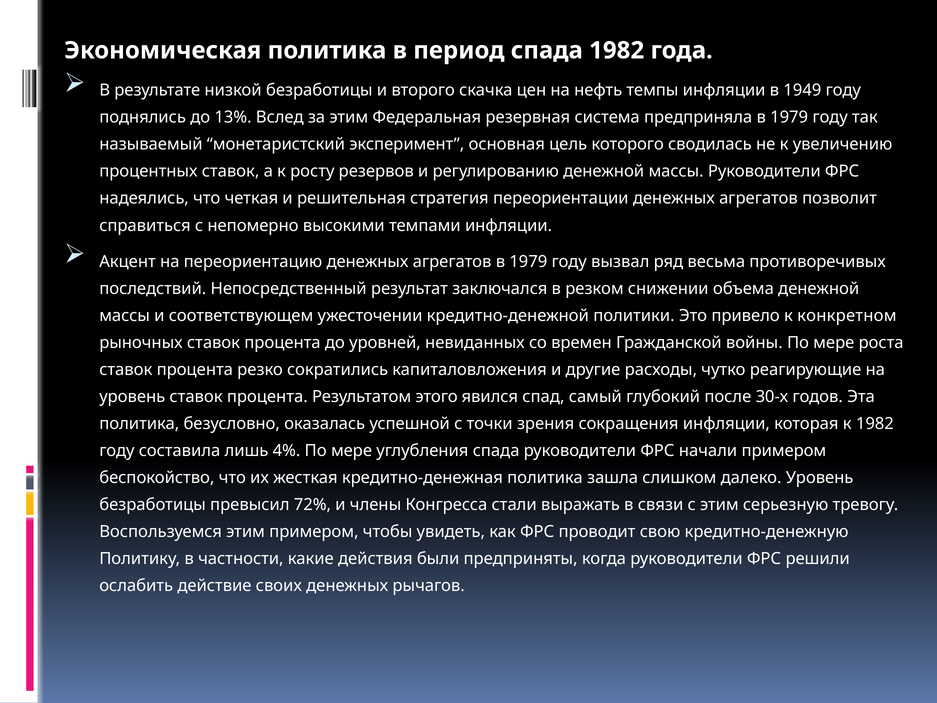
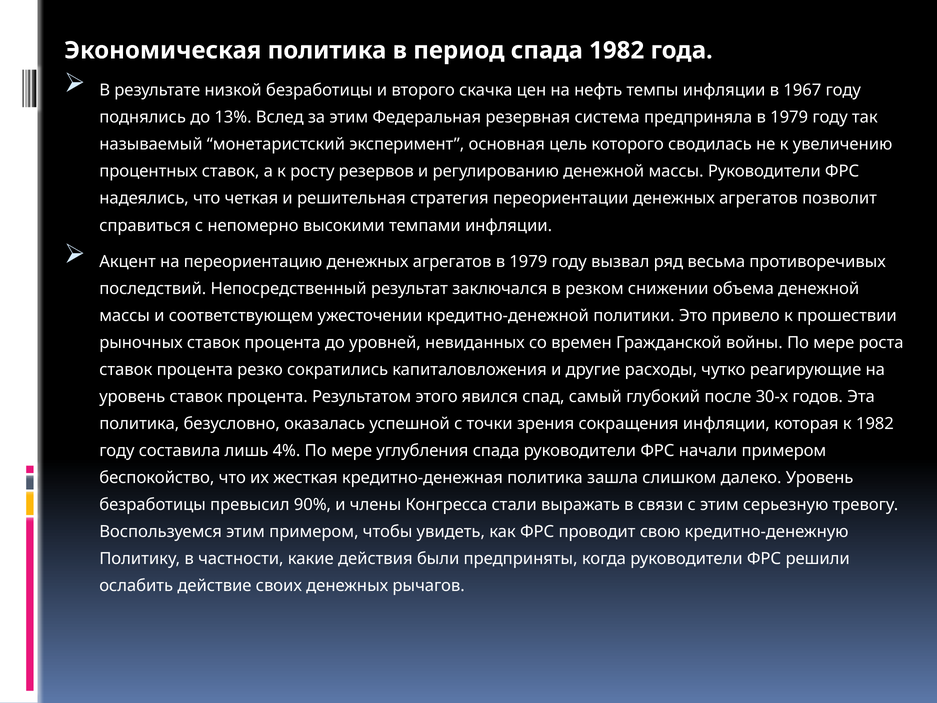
1949: 1949 -> 1967
конкретном: конкретном -> прошествии
72%: 72% -> 90%
